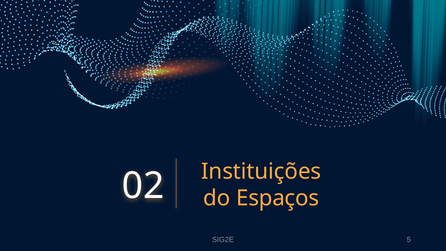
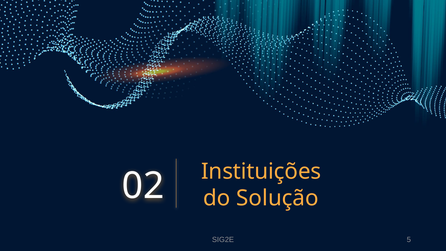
Espaços: Espaços -> Solução
